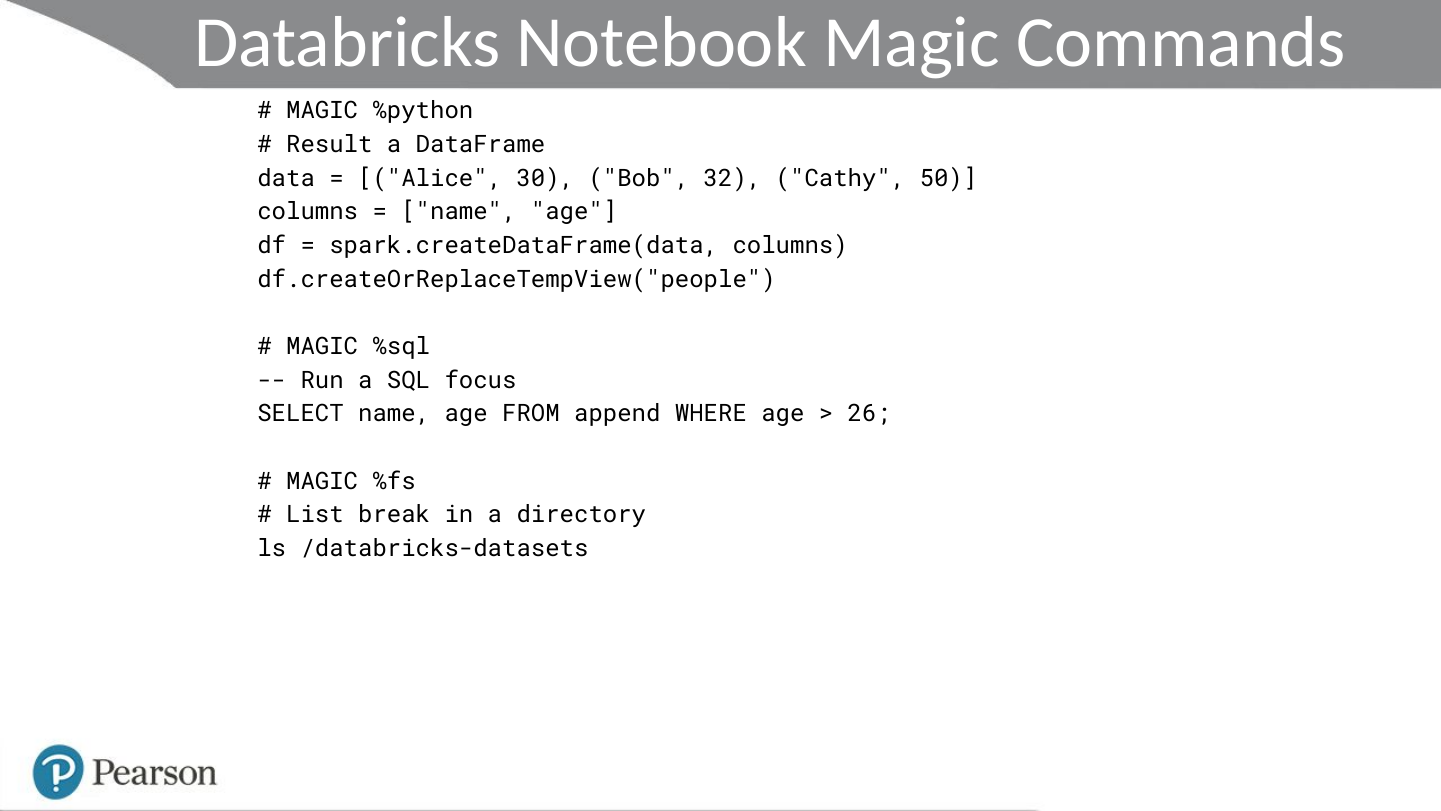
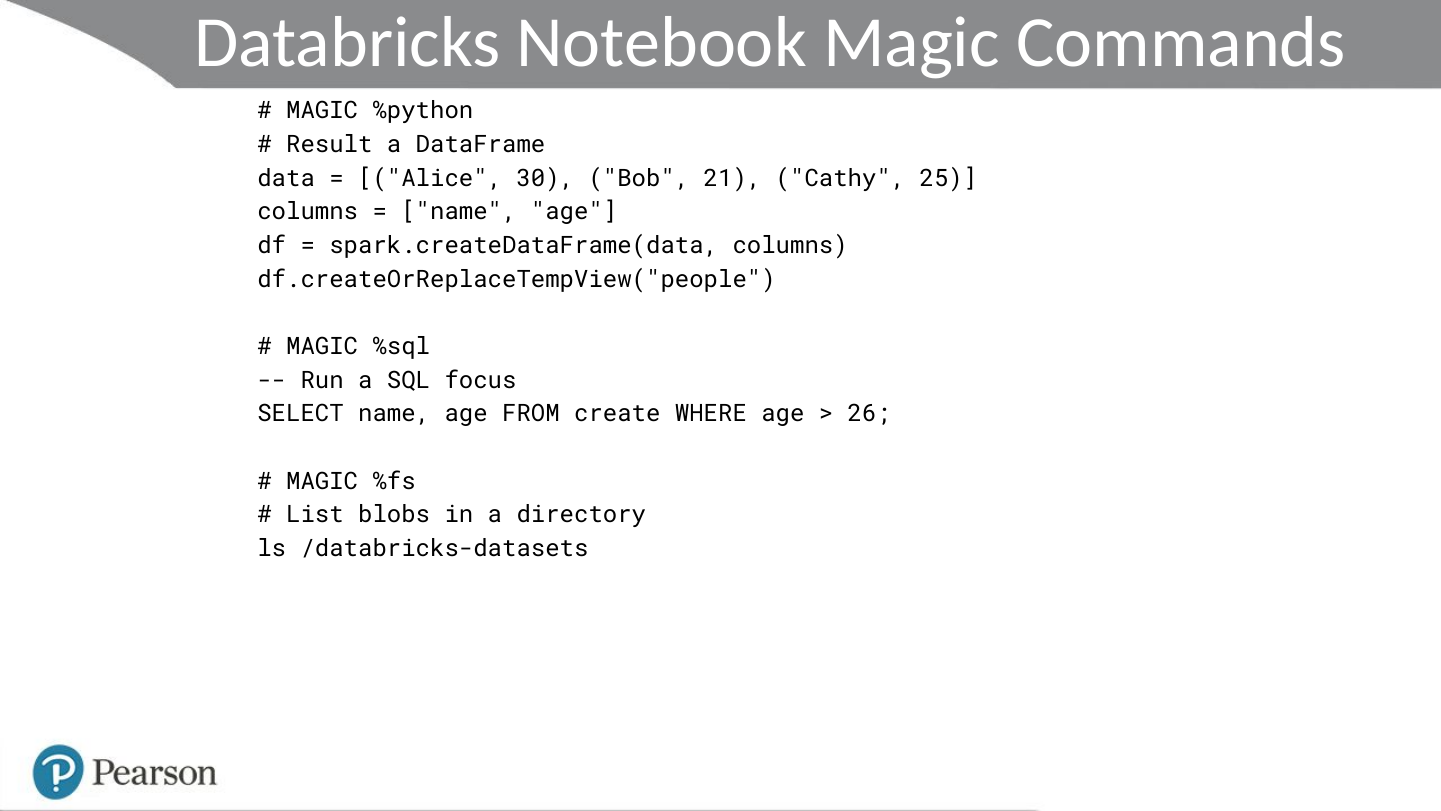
32: 32 -> 21
50: 50 -> 25
append: append -> create
break: break -> blobs
